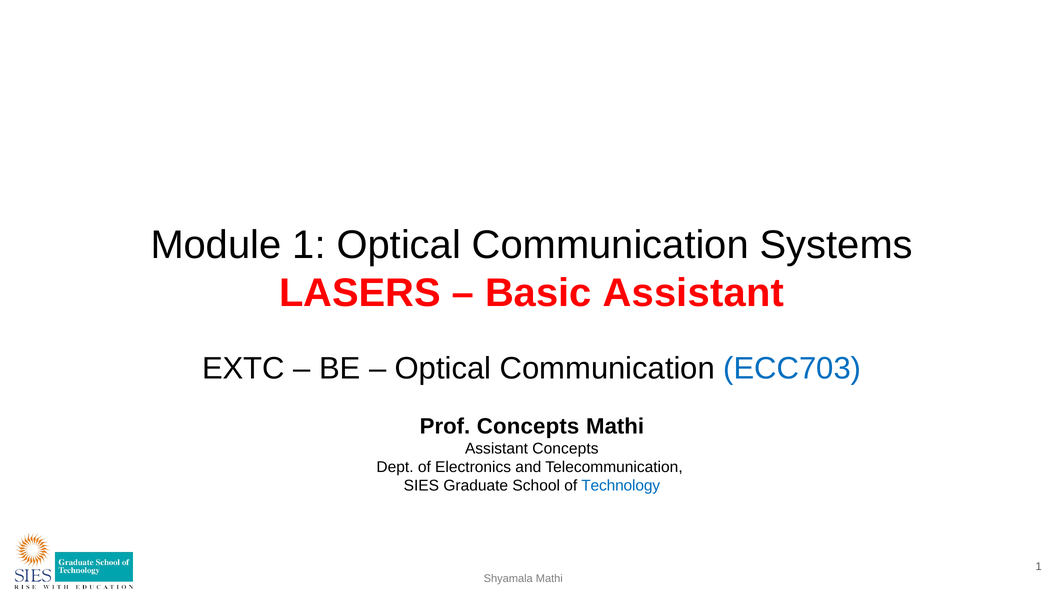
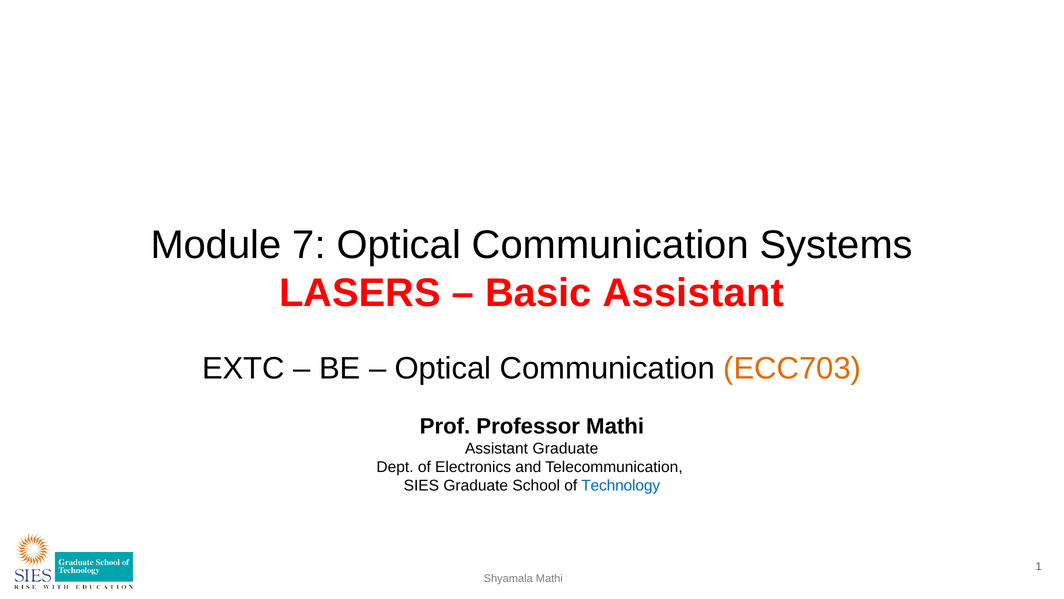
Module 1: 1 -> 7
ECC703 colour: blue -> orange
Prof Concepts: Concepts -> Professor
Assistant Concepts: Concepts -> Graduate
